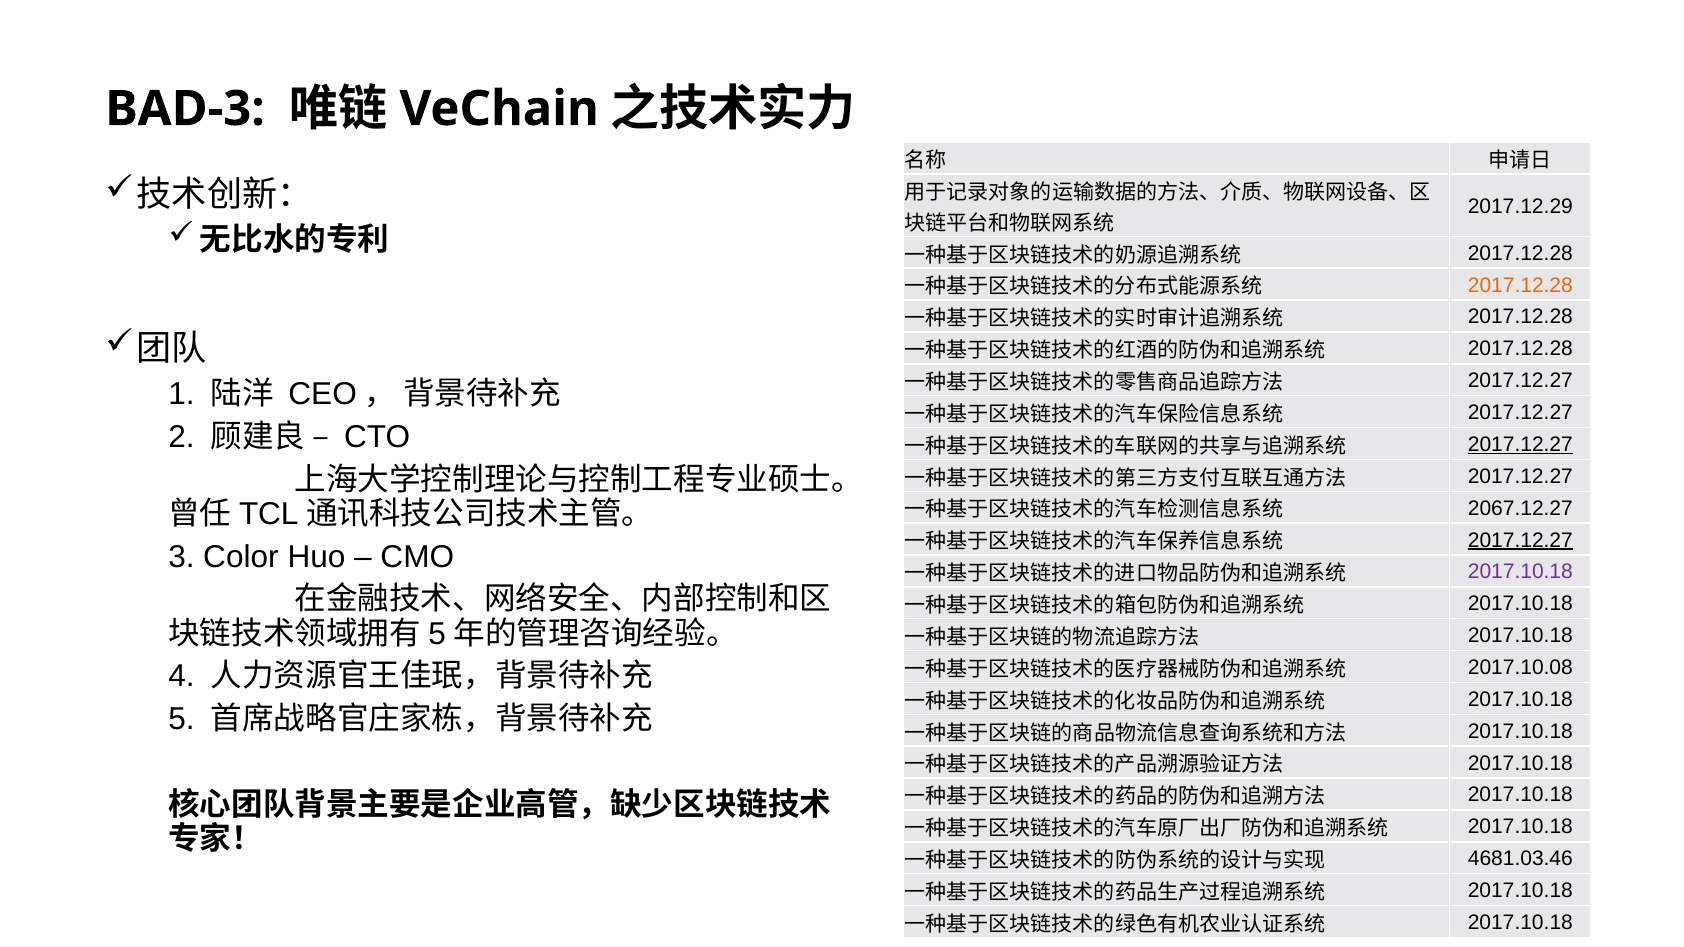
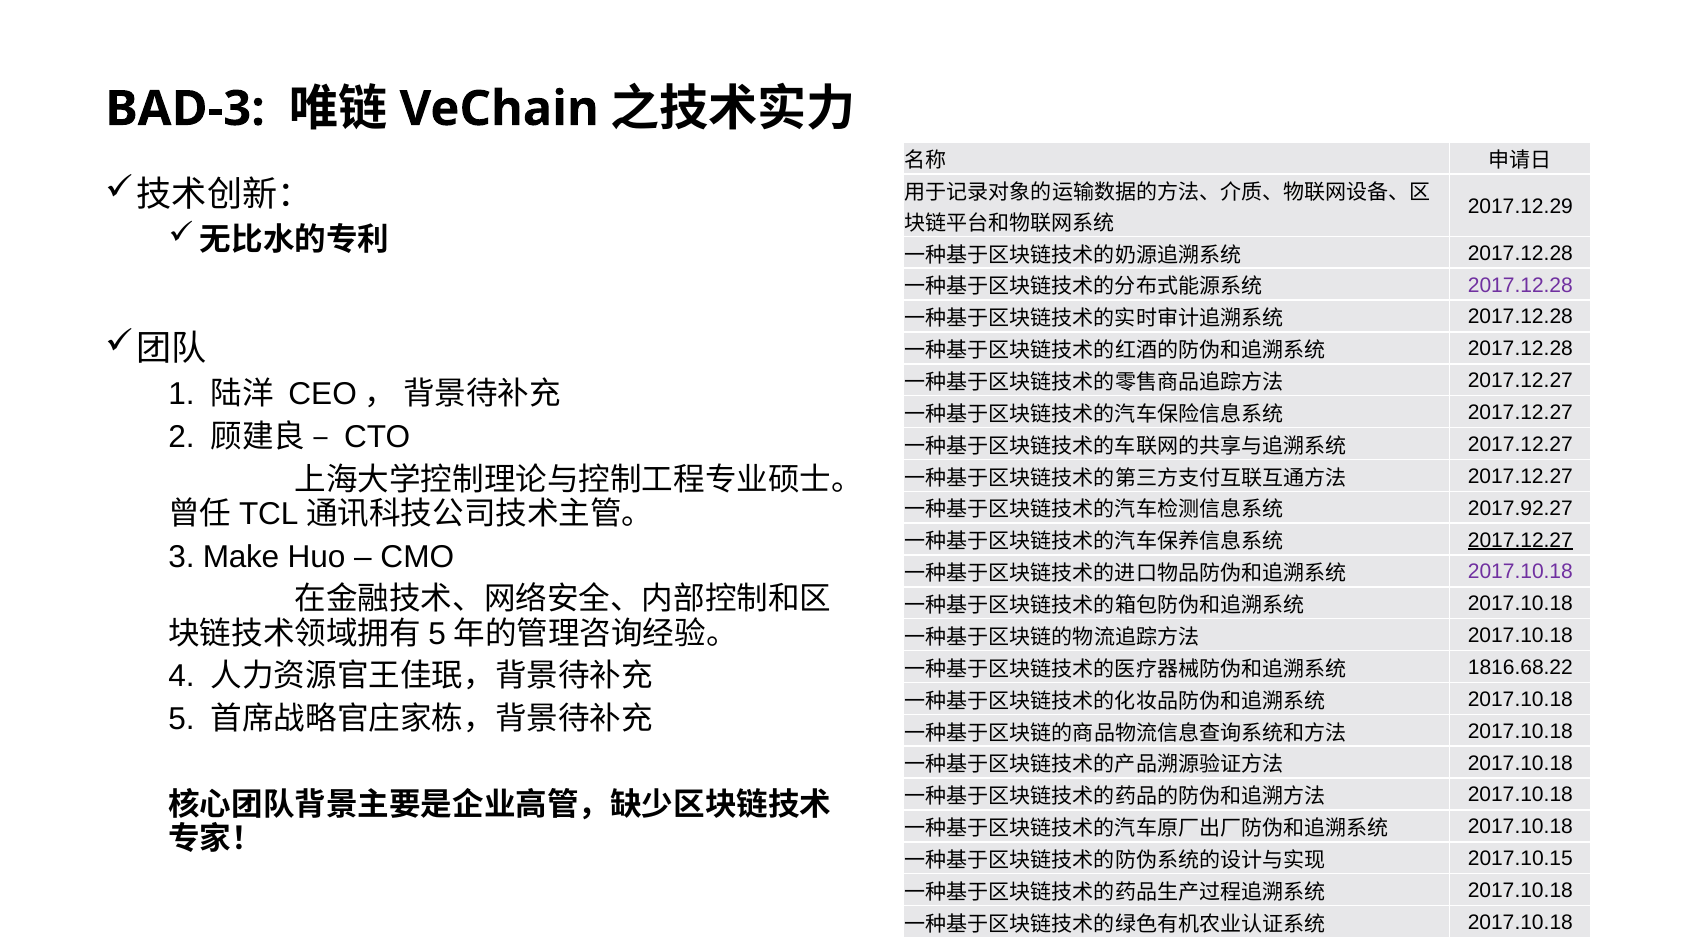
2017.12.28 at (1520, 285) colour: orange -> purple
2017.12.27 at (1520, 445) underline: present -> none
2067.12.27: 2067.12.27 -> 2017.92.27
Color: Color -> Make
2017.10.08: 2017.10.08 -> 1816.68.22
4681.03.46: 4681.03.46 -> 2017.10.15
